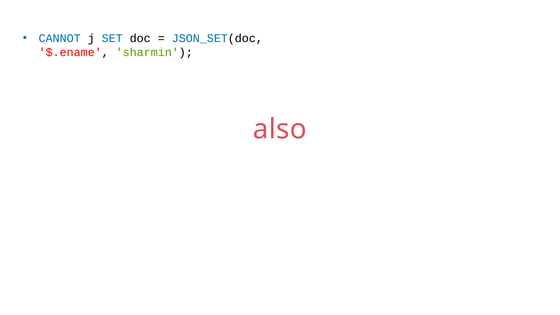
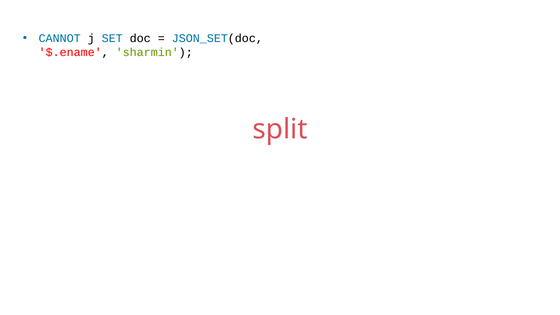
also: also -> split
